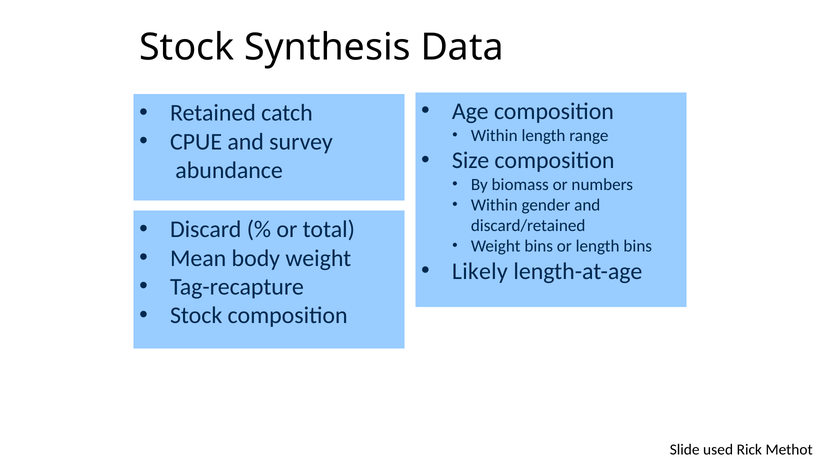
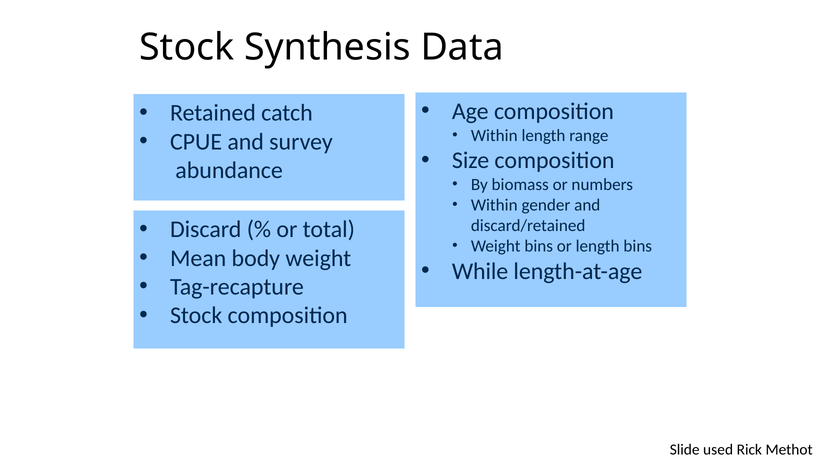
Likely: Likely -> While
